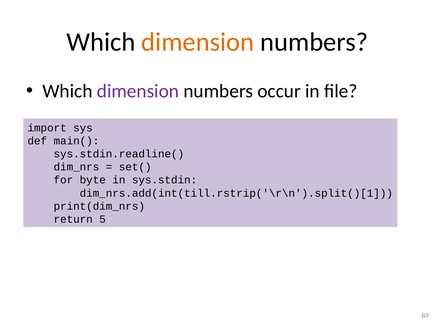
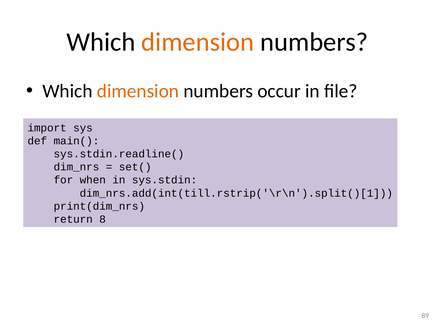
dimension at (138, 91) colour: purple -> orange
byte: byte -> when
5: 5 -> 8
